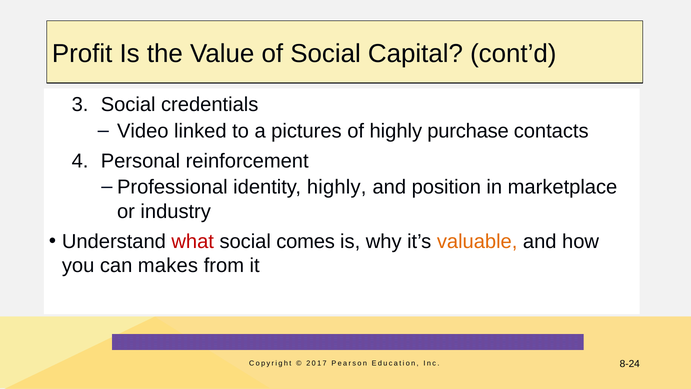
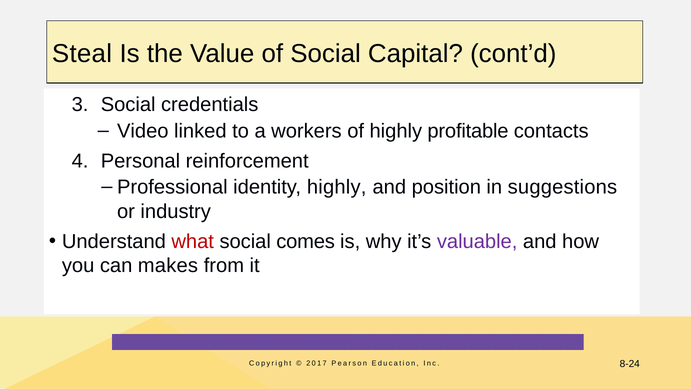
Profit: Profit -> Steal
pictures: pictures -> workers
purchase: purchase -> profitable
marketplace: marketplace -> suggestions
valuable colour: orange -> purple
